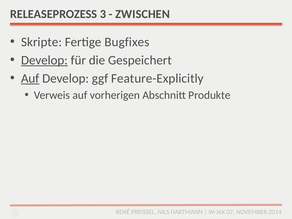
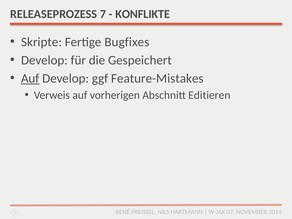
3: 3 -> 7
ZWISCHEN: ZWISCHEN -> KONFLIKTE
Develop at (44, 60) underline: present -> none
Feature-Explicitly: Feature-Explicitly -> Feature-Mistakes
Produkte: Produkte -> Editieren
